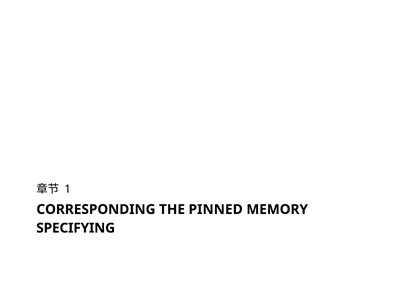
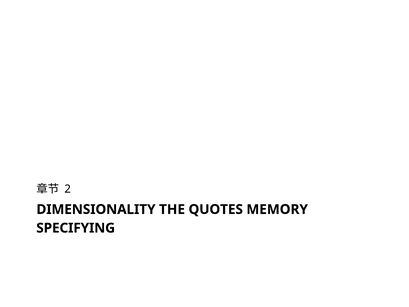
1: 1 -> 2
CORRESPONDING: CORRESPONDING -> DIMENSIONALITY
PINNED: PINNED -> QUOTES
